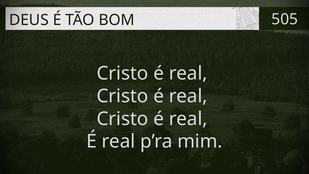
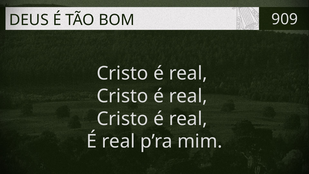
505: 505 -> 909
